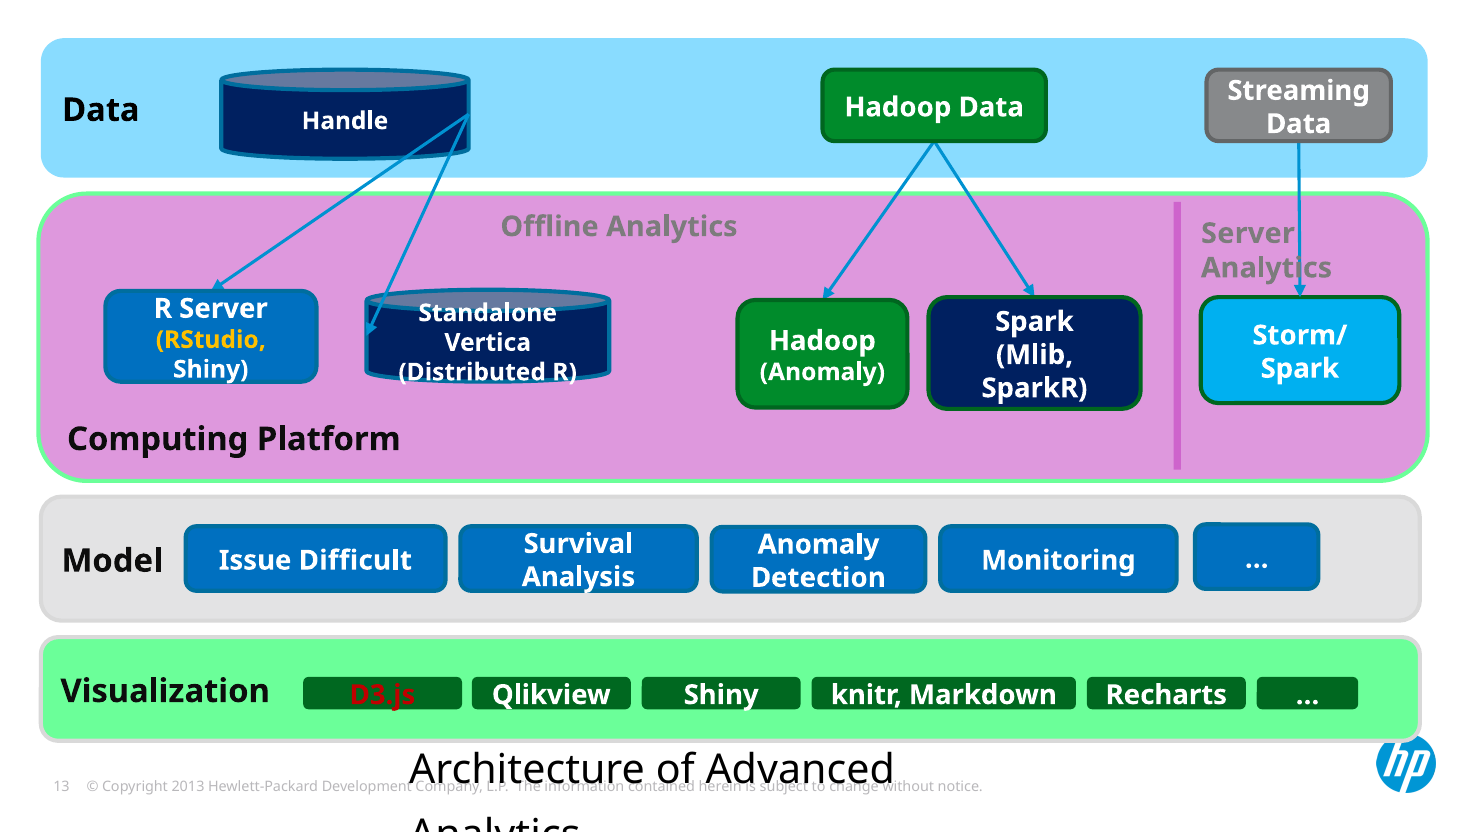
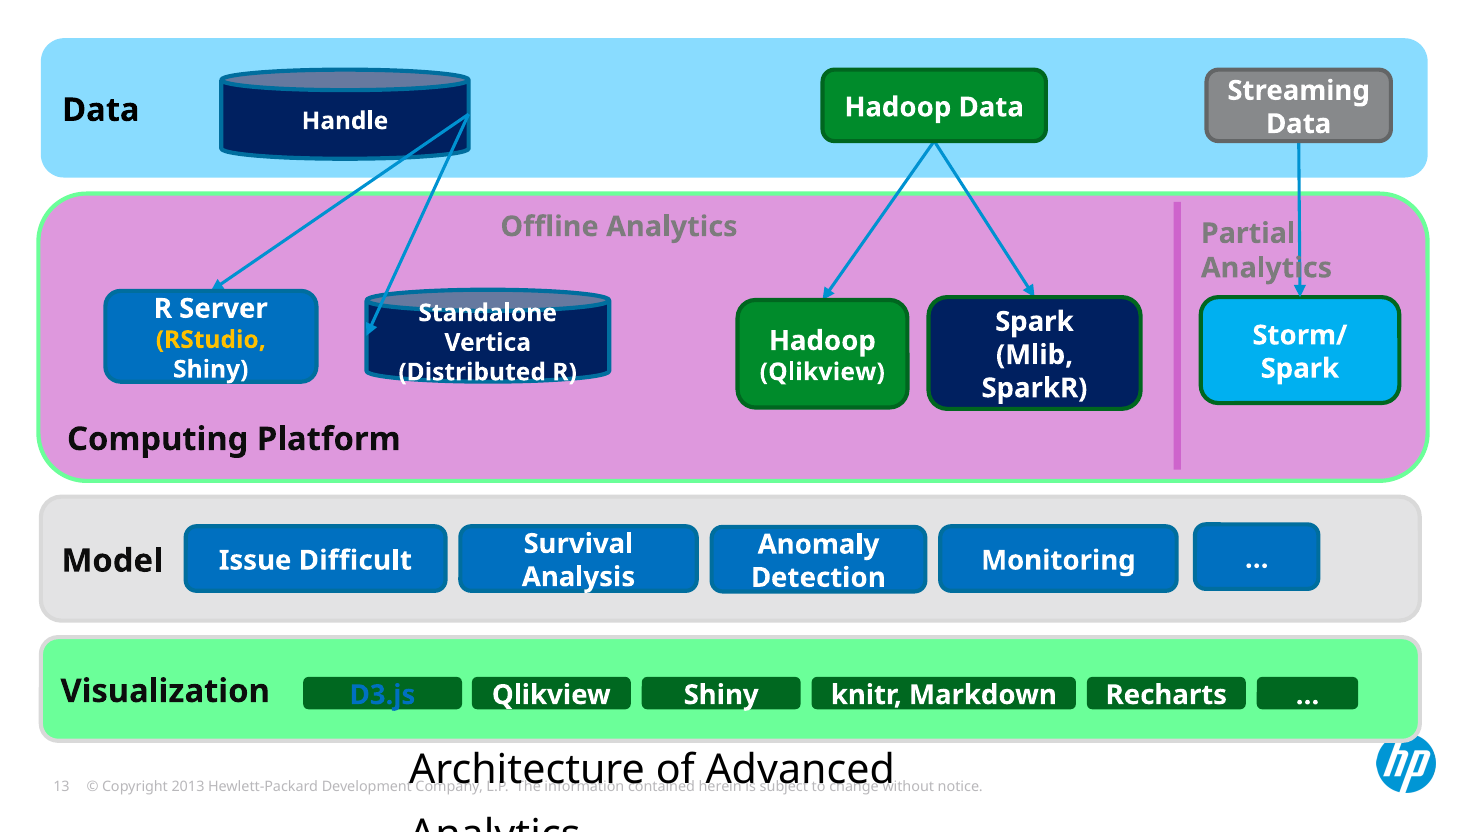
Server at (1248, 234): Server -> Partial
Anomaly at (822, 372): Anomaly -> Qlikview
D3.js colour: red -> blue
